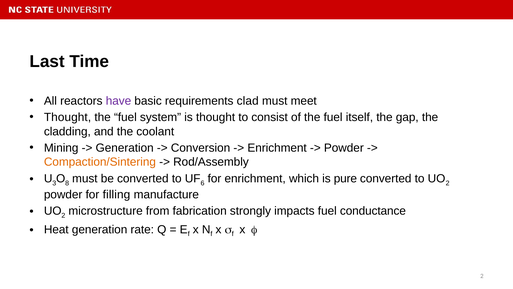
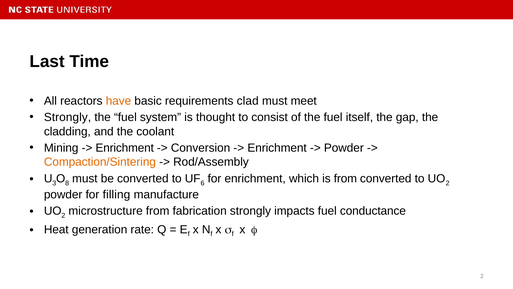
have colour: purple -> orange
Thought at (68, 117): Thought -> Strongly
Generation at (125, 148): Generation -> Enrichment
is pure: pure -> from
